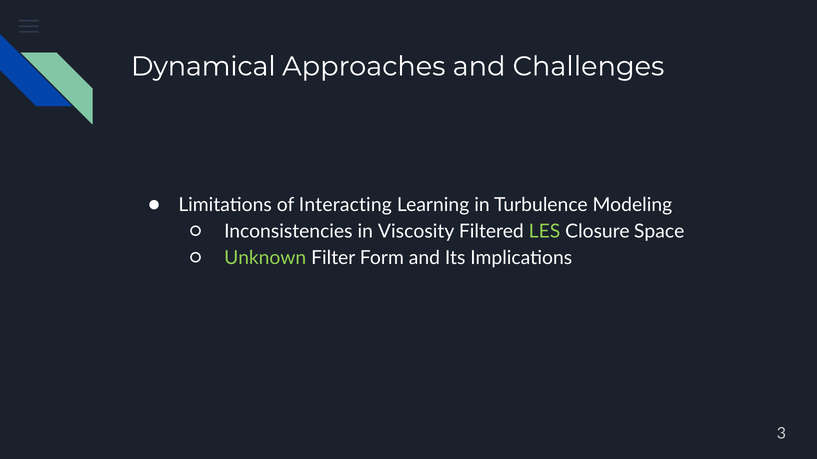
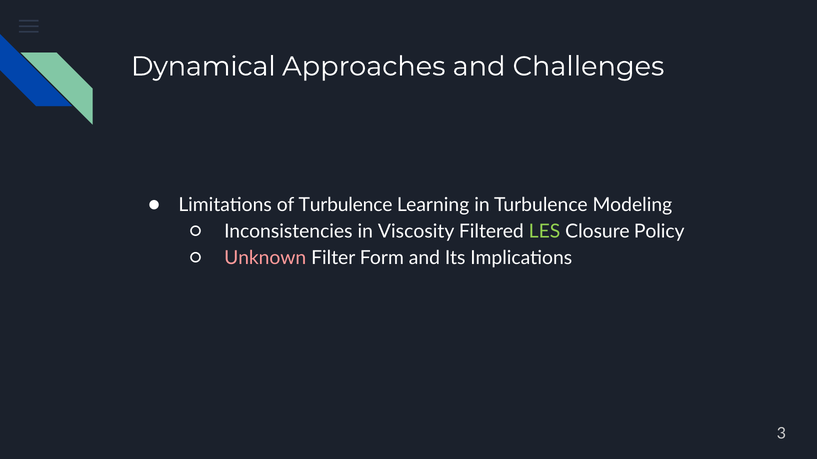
of Interacting: Interacting -> Turbulence
Space: Space -> Policy
Unknown colour: light green -> pink
